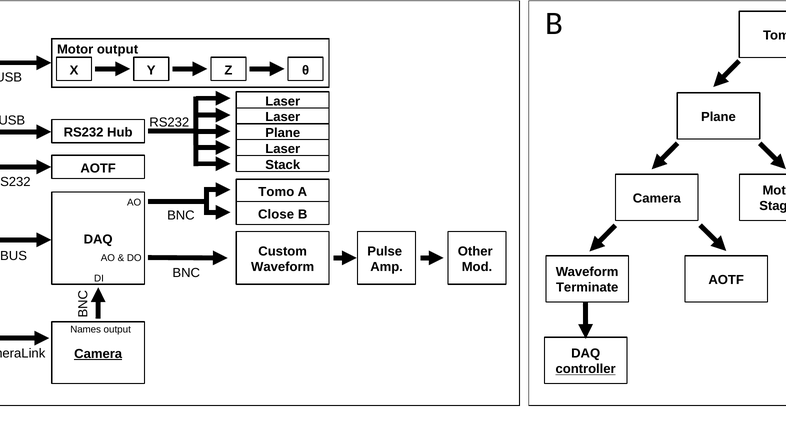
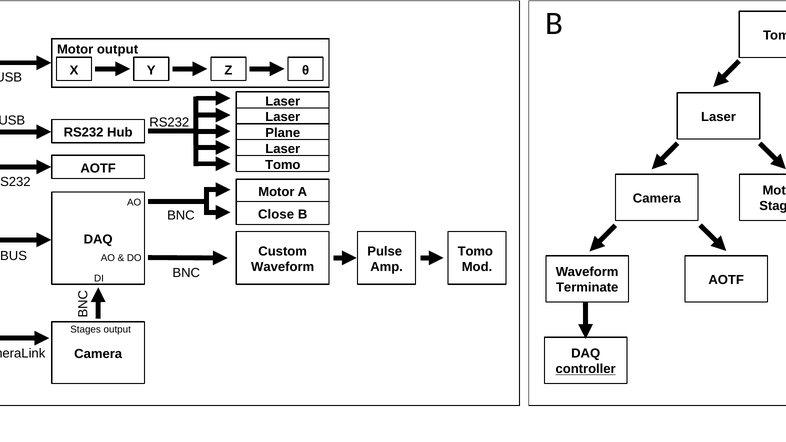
Plane at (718, 117): Plane -> Laser
Stack at (283, 165): Stack -> Tomo
Tomo at (276, 192): Tomo -> Motor
Other at (475, 251): Other -> Tomo
Names at (86, 329): Names -> Stages
Camera at (98, 354) underline: present -> none
